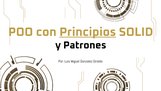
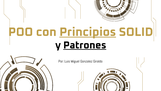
Patrones underline: none -> present
